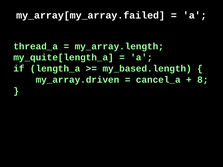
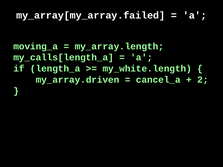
thread_a: thread_a -> moving_a
my_quite[length_a: my_quite[length_a -> my_calls[length_a
my_based.length: my_based.length -> my_white.length
8: 8 -> 2
